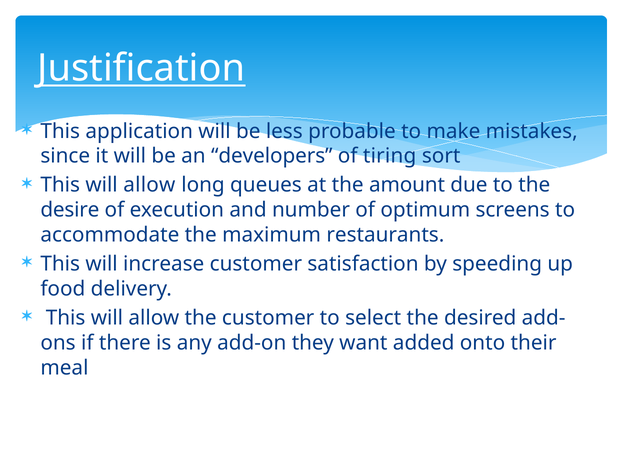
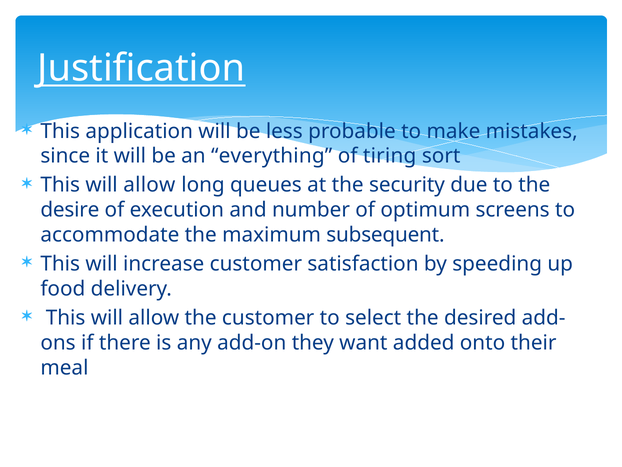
developers: developers -> everything
amount: amount -> security
restaurants: restaurants -> subsequent
